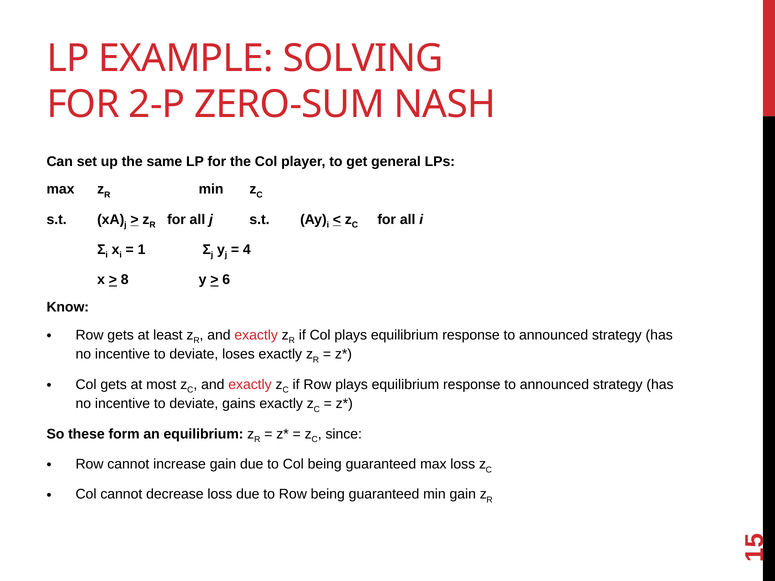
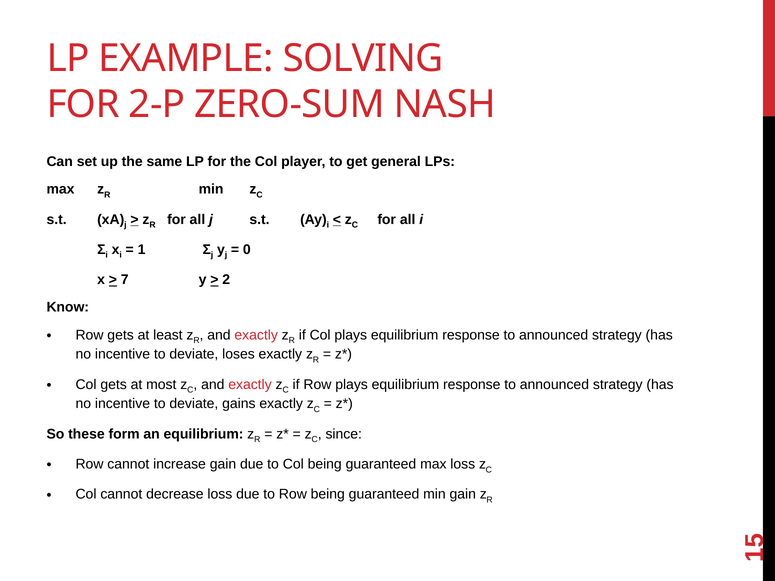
4: 4 -> 0
8: 8 -> 7
6: 6 -> 2
